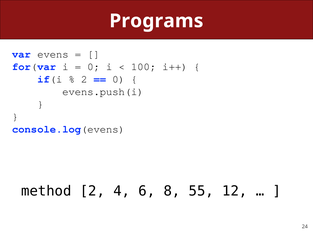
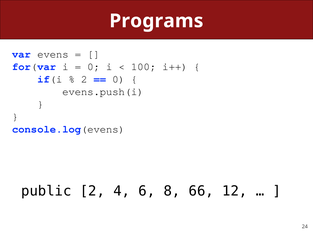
method: method -> public
55: 55 -> 66
